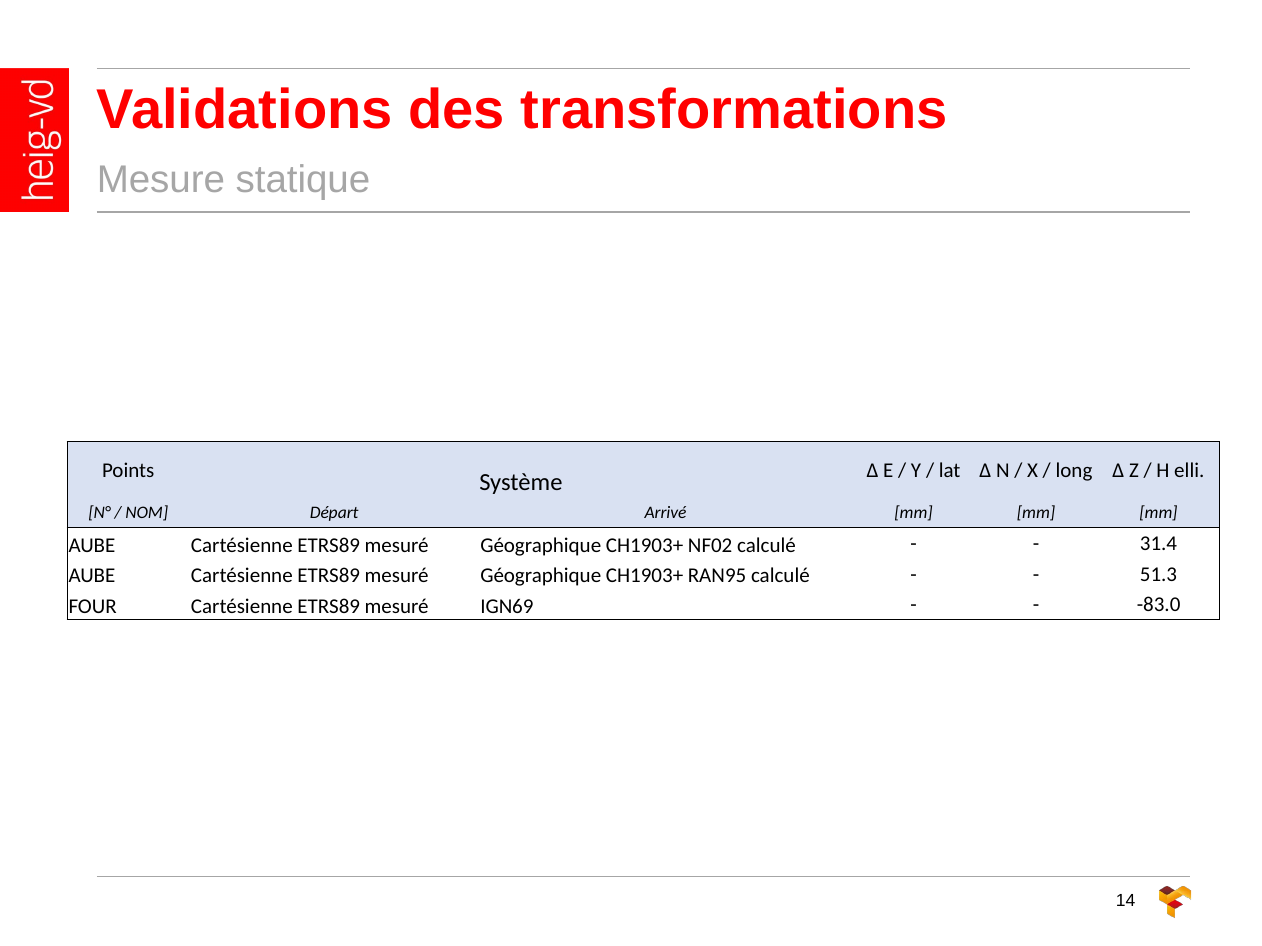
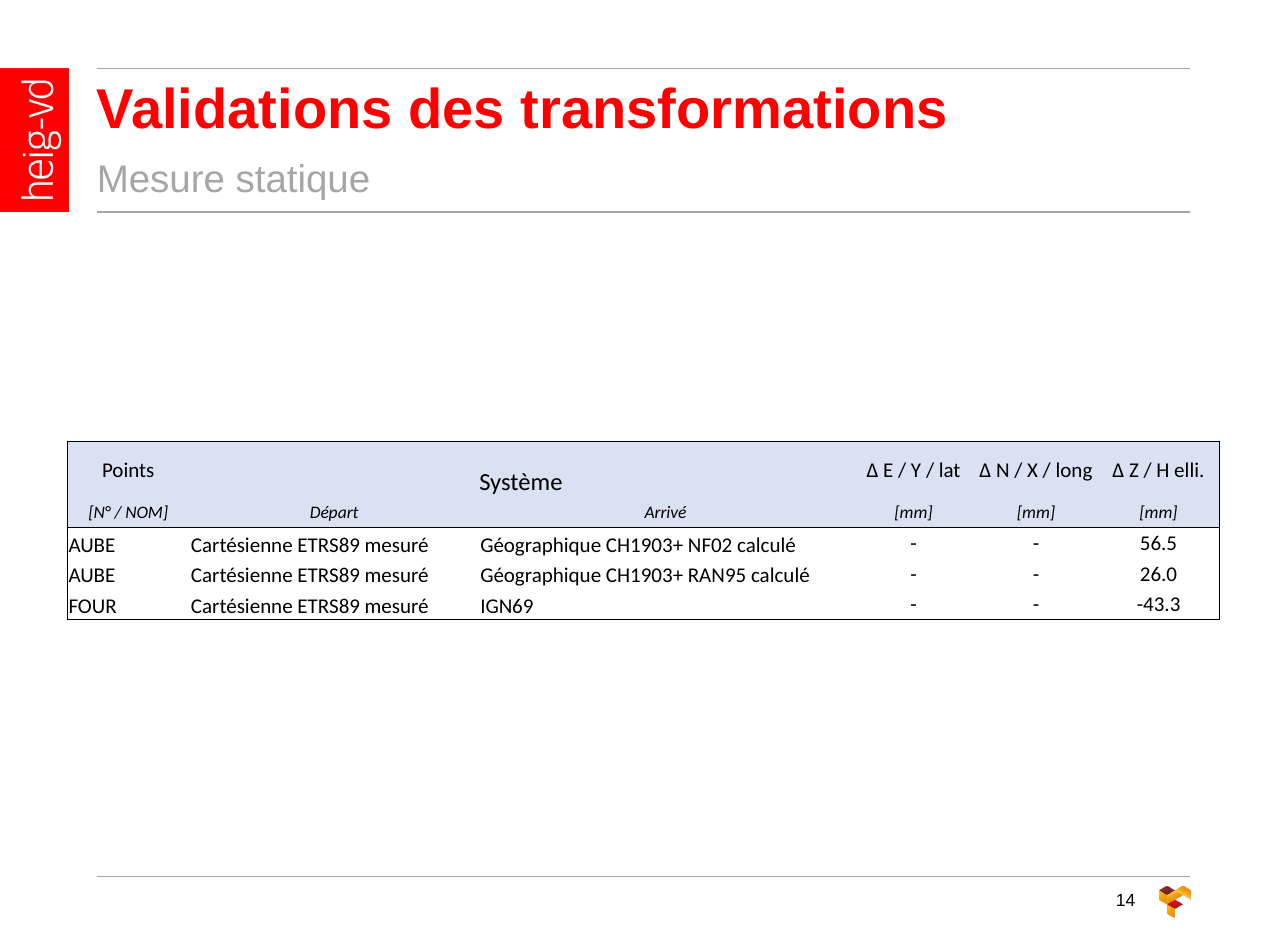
31.4: 31.4 -> 56.5
51.3: 51.3 -> 26.0
-83.0: -83.0 -> -43.3
